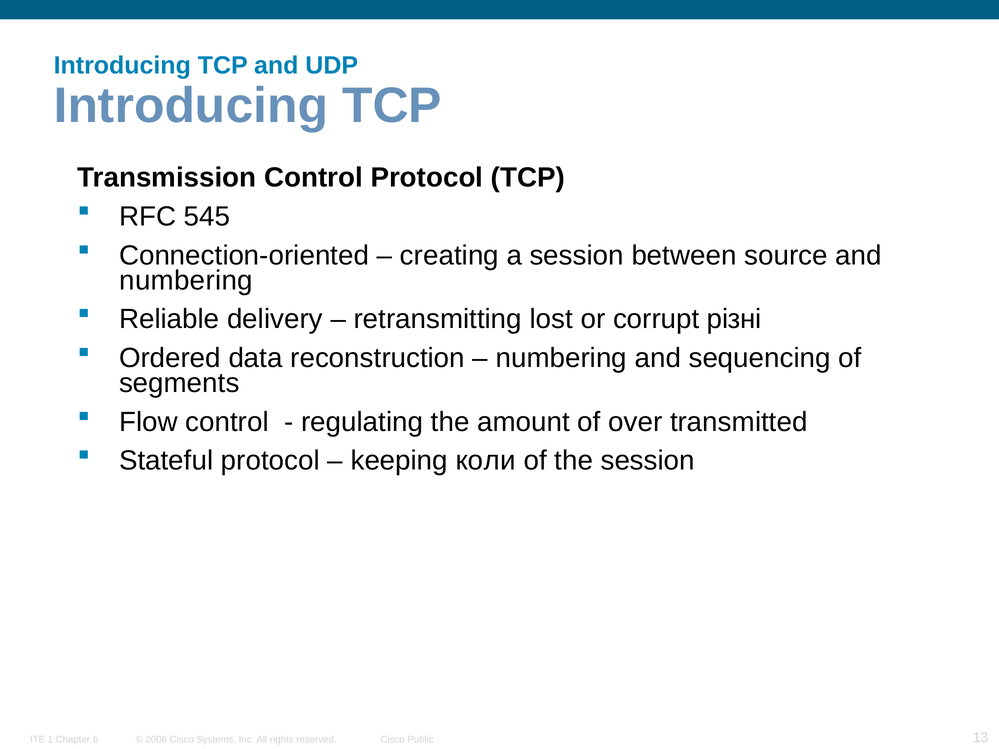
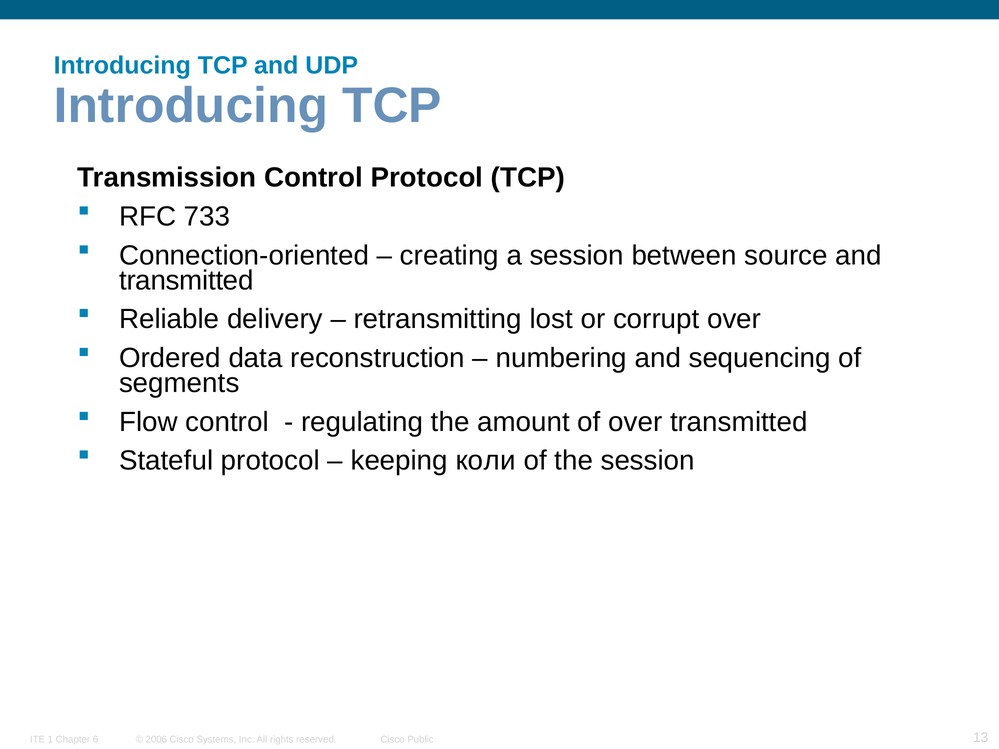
545: 545 -> 733
numbering at (186, 281): numbering -> transmitted
corrupt різні: різні -> over
